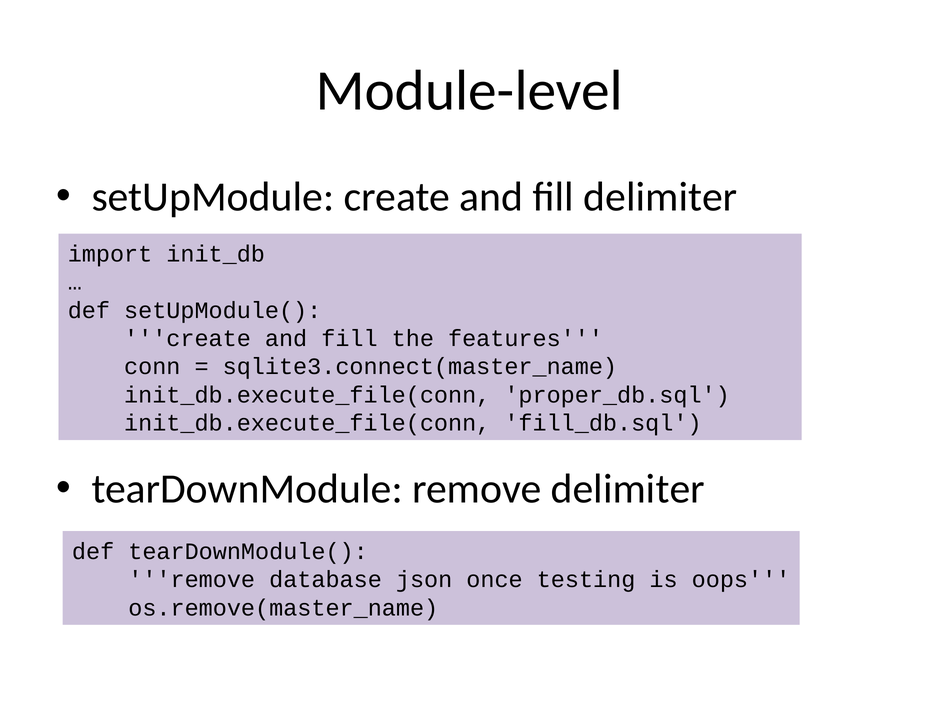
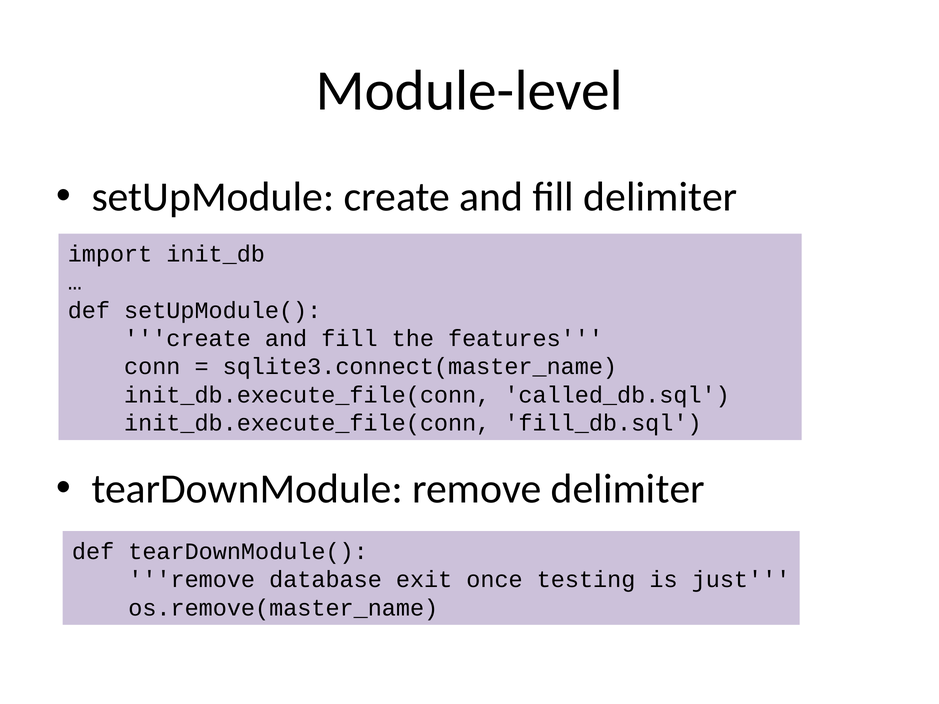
proper_db.sql: proper_db.sql -> called_db.sql
json: json -> exit
oops: oops -> just
